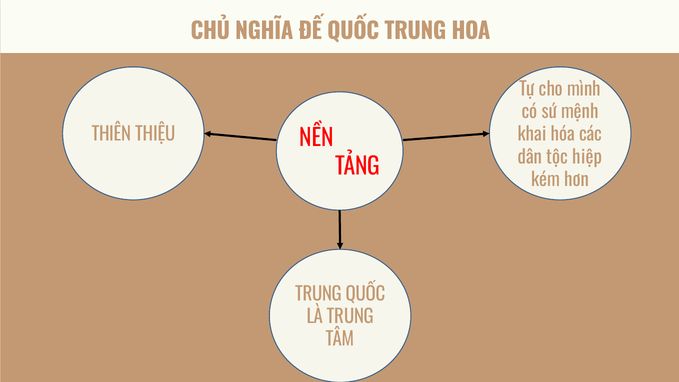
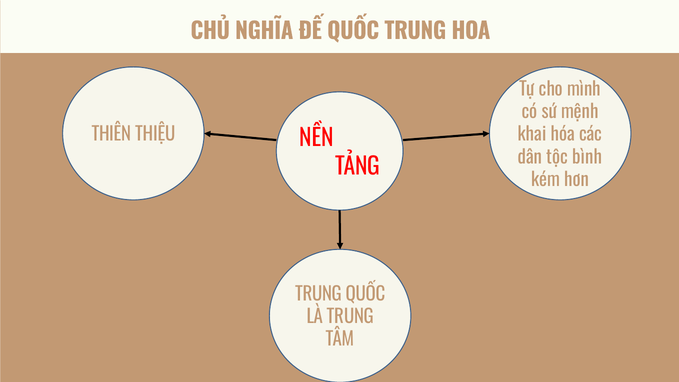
hiệp: hiệp -> bình
